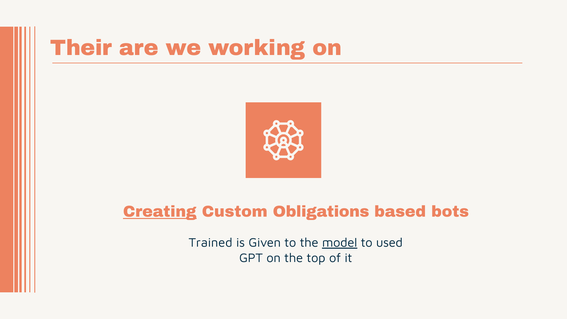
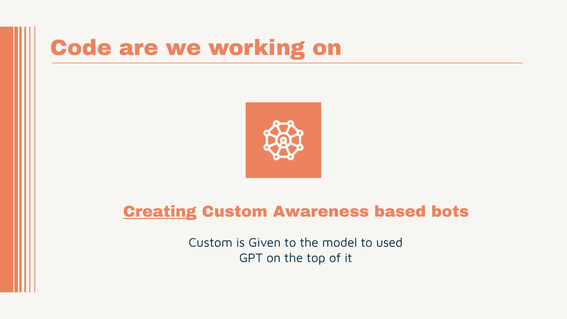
Their: Their -> Code
Obligations: Obligations -> Awareness
Trained at (211, 243): Trained -> Custom
model underline: present -> none
